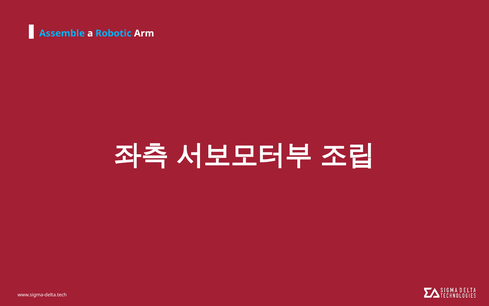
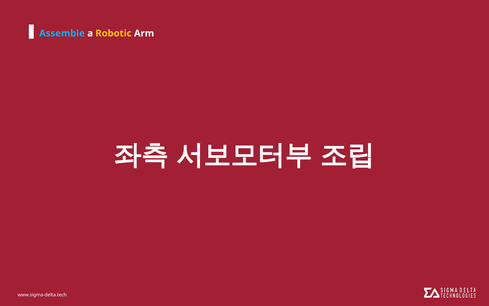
Robotic colour: light blue -> yellow
